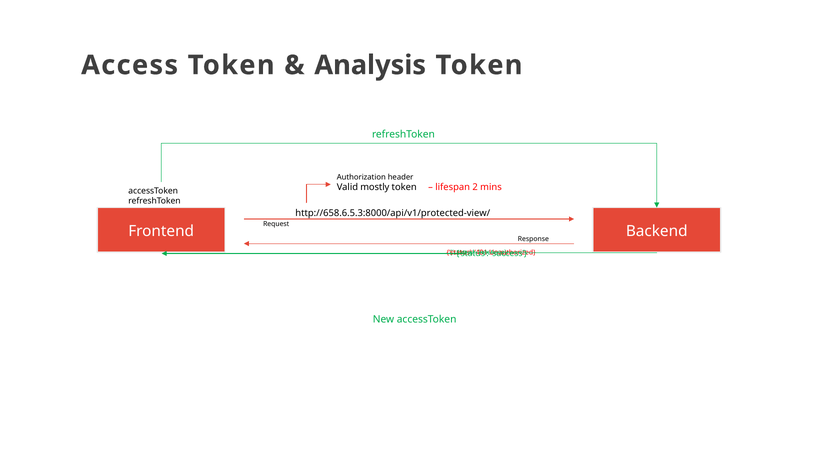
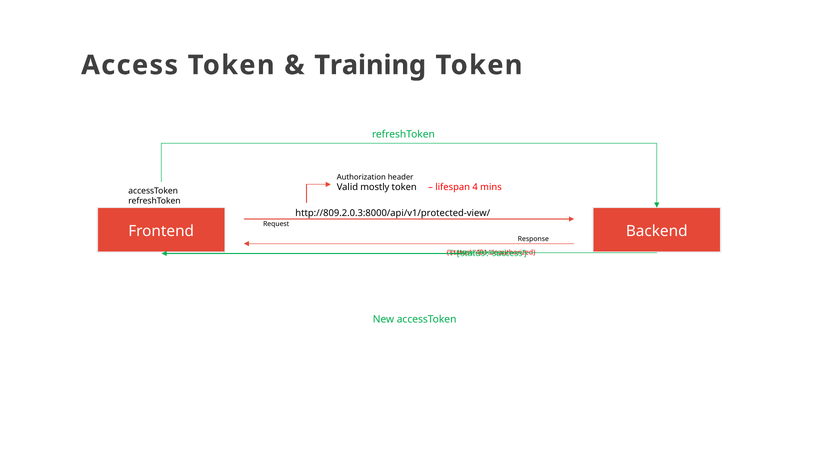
Analysis: Analysis -> Training
2: 2 -> 4
http://658.6.5.3:8000/api/v1/protected-view/: http://658.6.5.3:8000/api/v1/protected-view/ -> http://809.2.0.3:8000/api/v1/protected-view/
